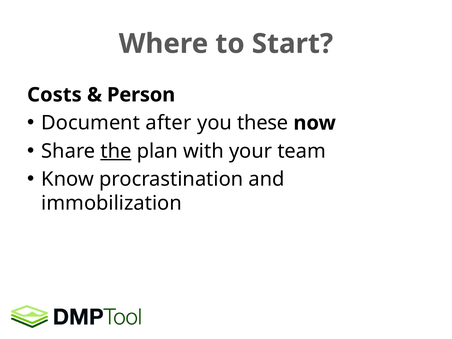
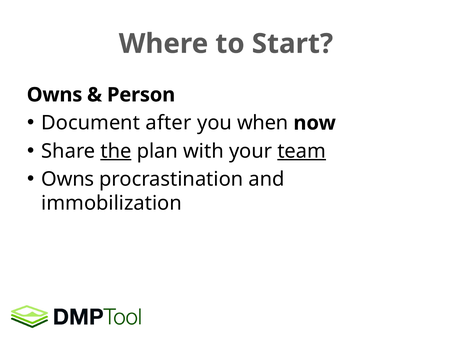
Costs at (54, 95): Costs -> Owns
these: these -> when
team underline: none -> present
Know at (68, 179): Know -> Owns
